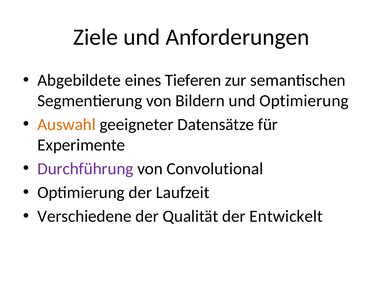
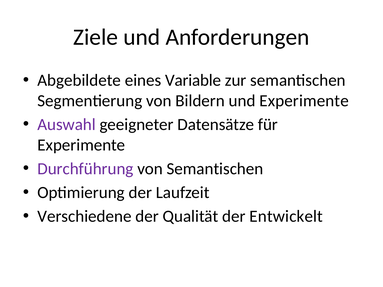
Tieferen: Tieferen -> Variable
und Optimierung: Optimierung -> Experimente
Auswahl colour: orange -> purple
von Convolutional: Convolutional -> Semantischen
